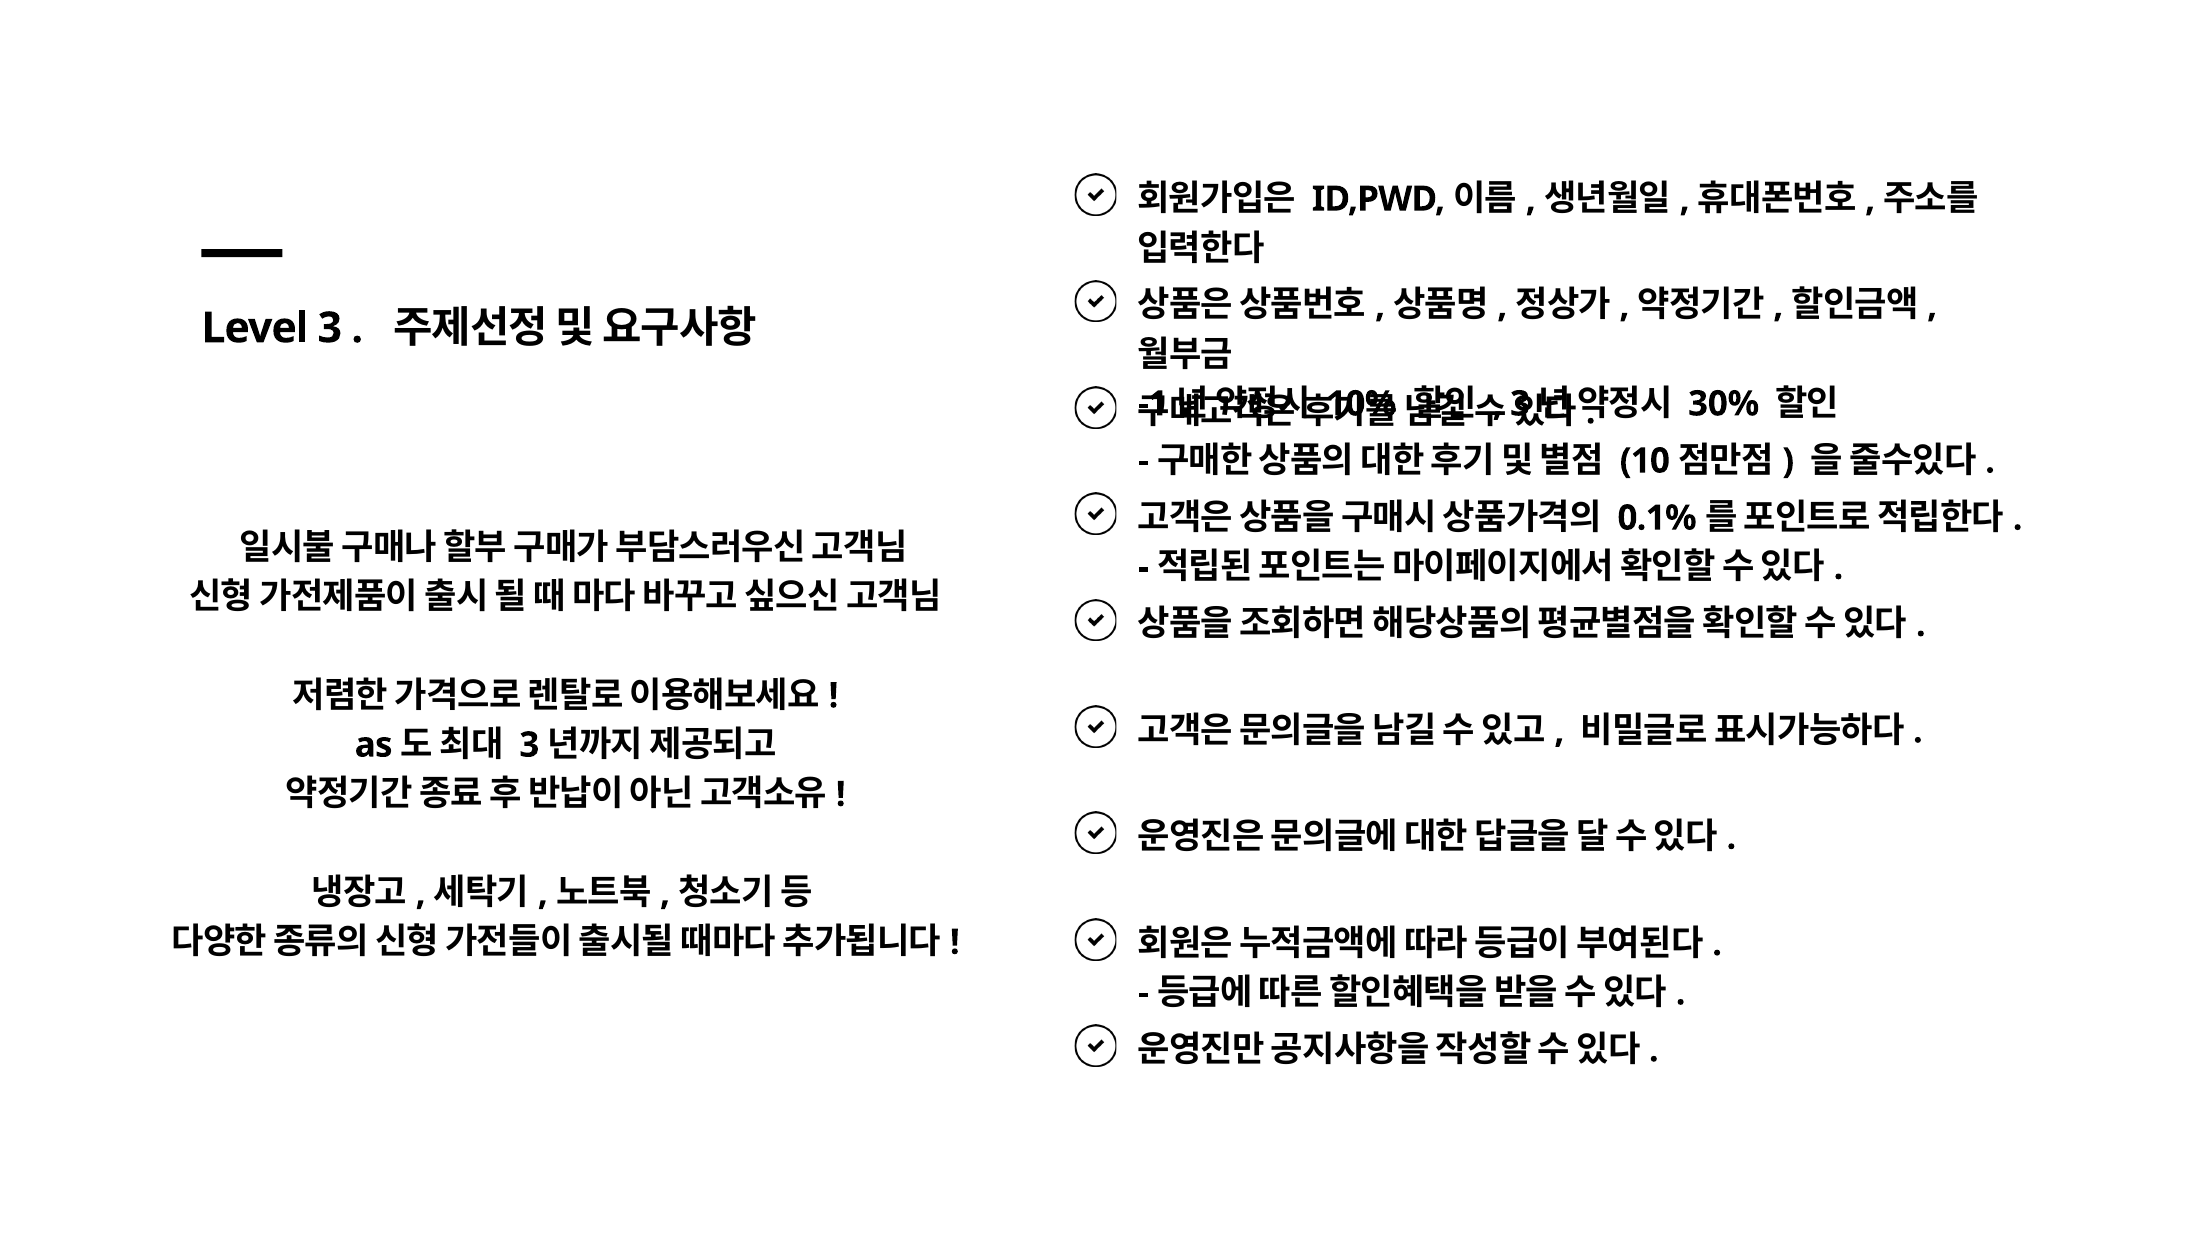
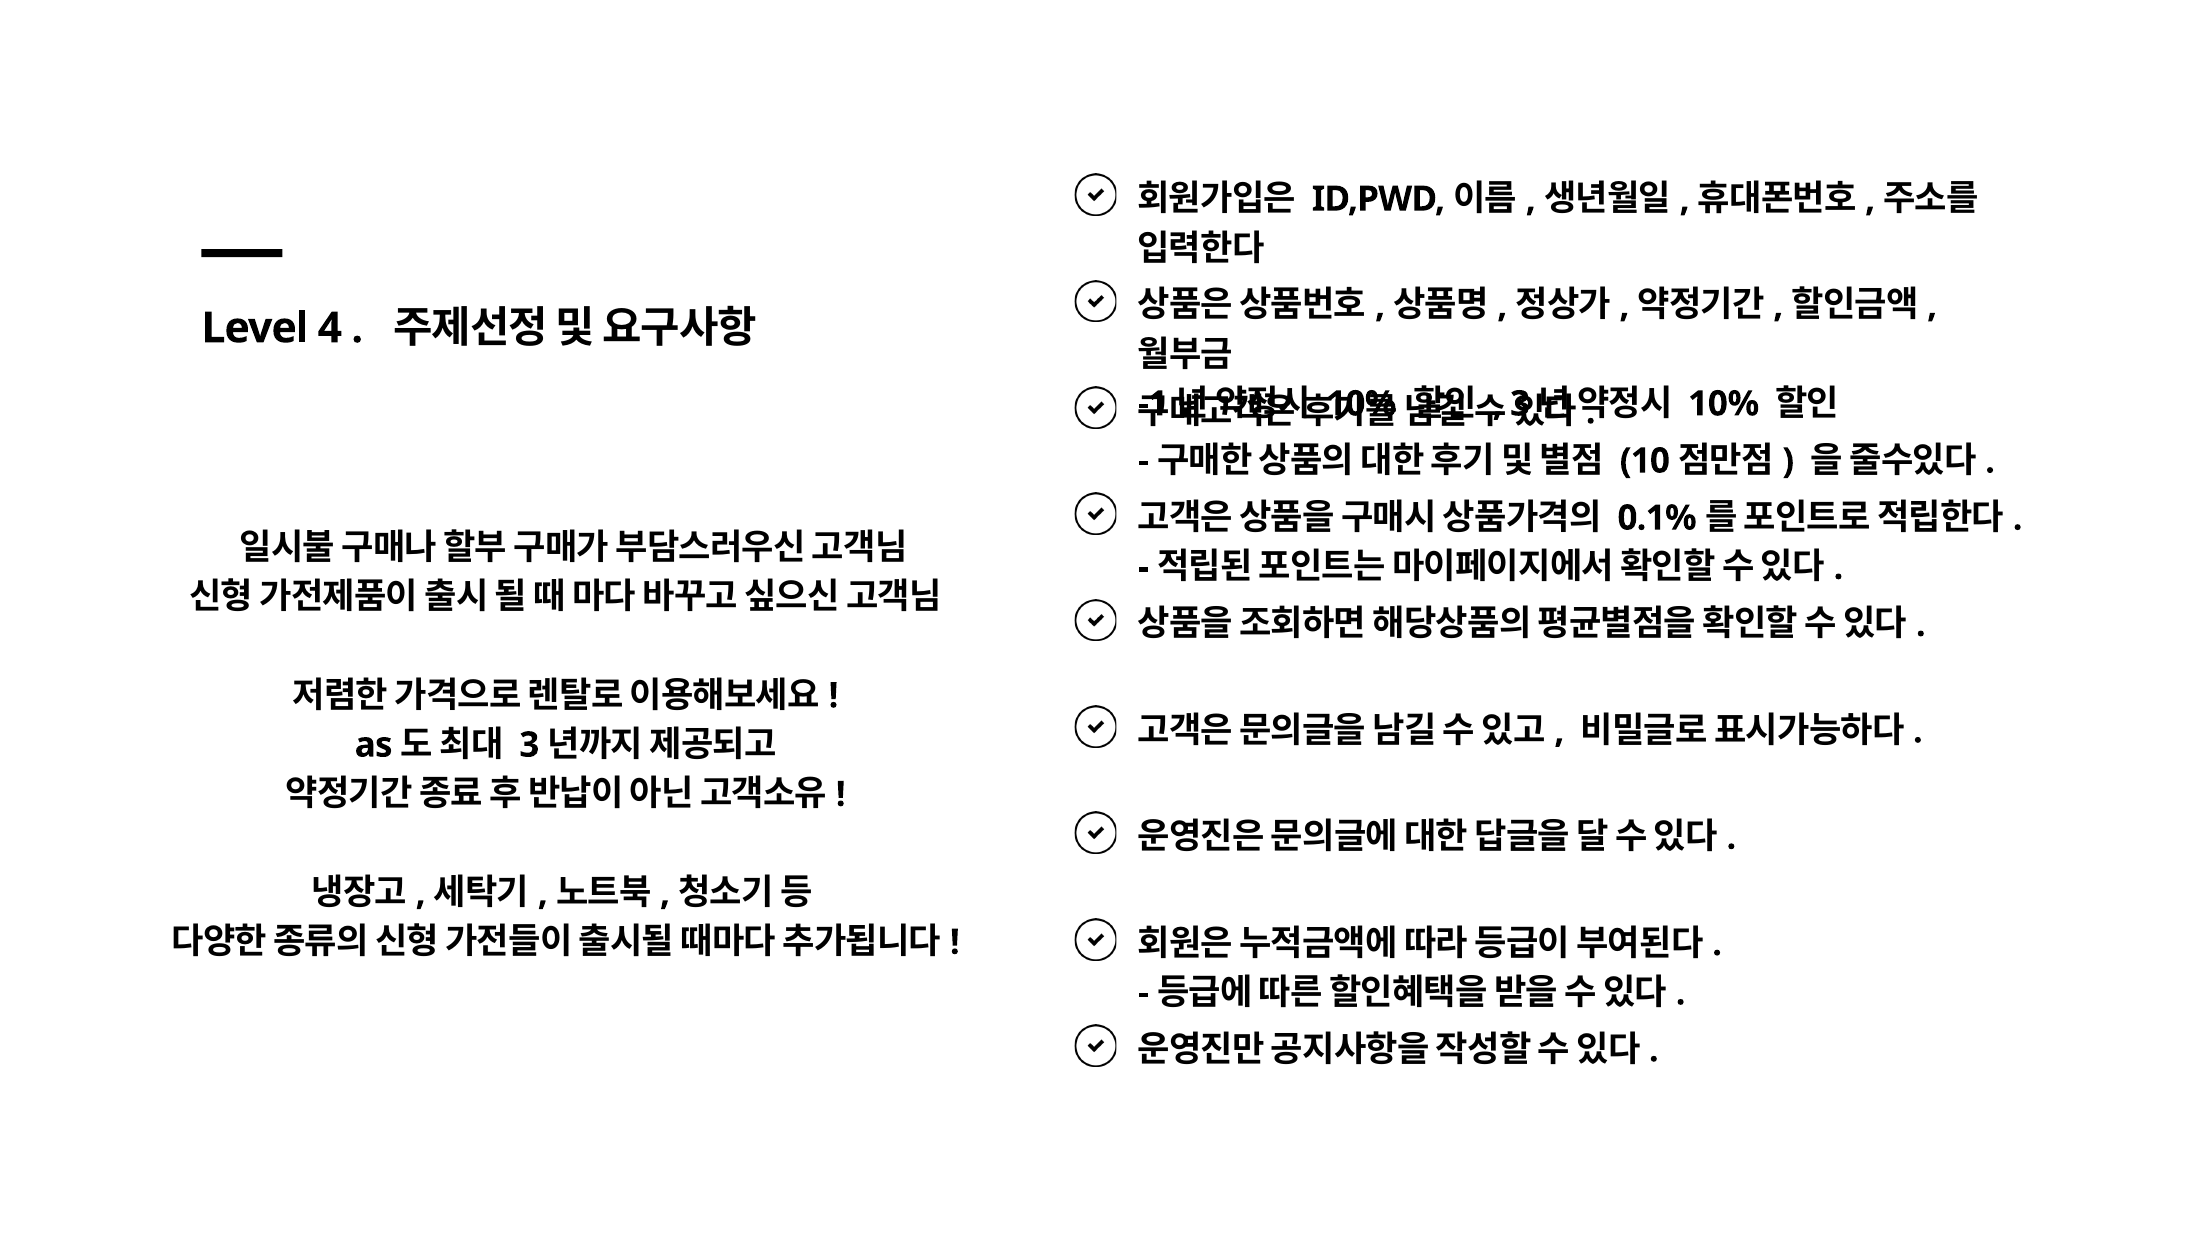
Level 3: 3 -> 4
30% at (1724, 404): 30% -> 10%
